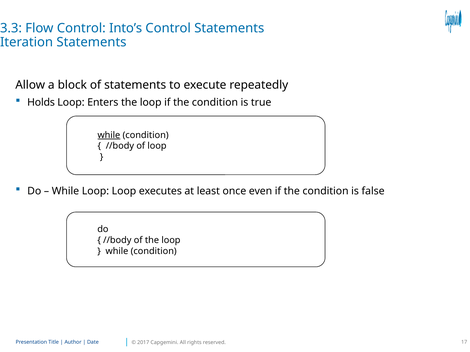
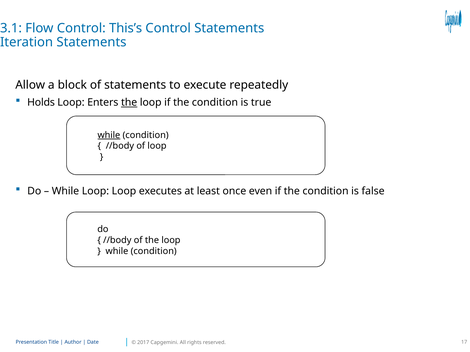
3.3: 3.3 -> 3.1
Into’s: Into’s -> This’s
the at (129, 103) underline: none -> present
